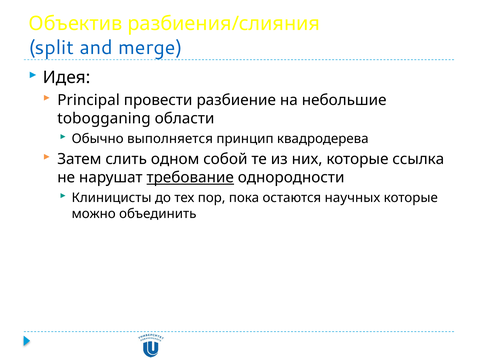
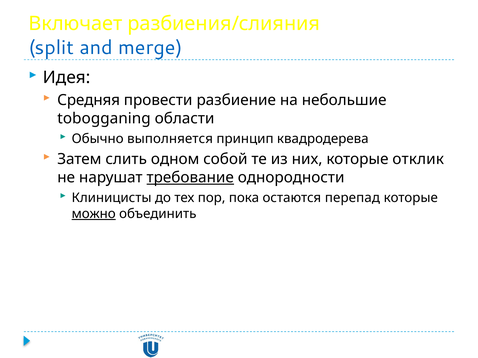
Объектив: Объектив -> Включает
Principal: Principal -> Средняя
ссылка: ссылка -> отклик
научных: научных -> перепад
можно underline: none -> present
